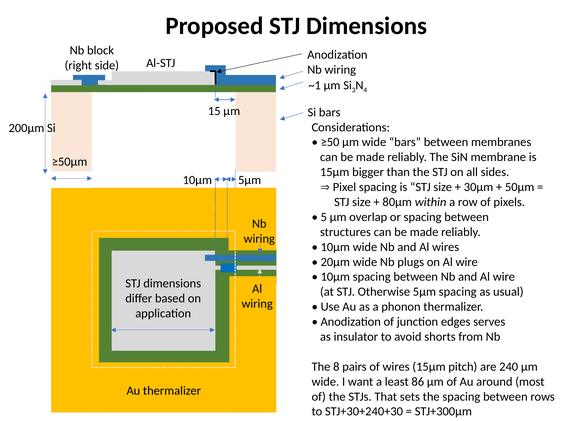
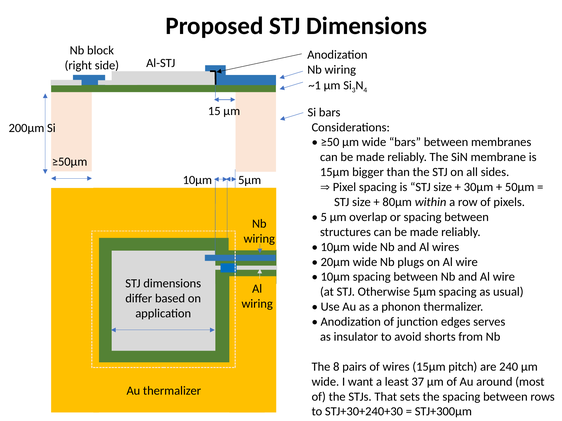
86: 86 -> 37
